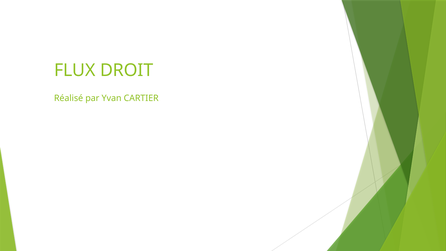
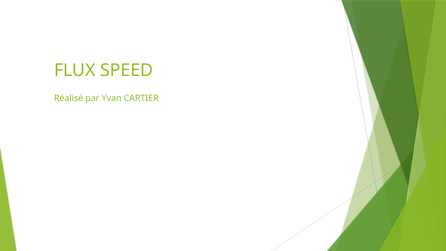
DROIT: DROIT -> SPEED
